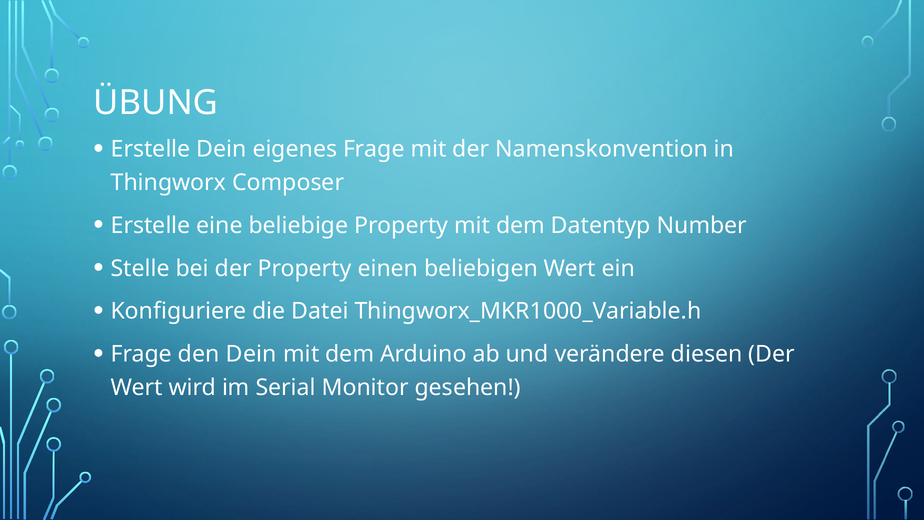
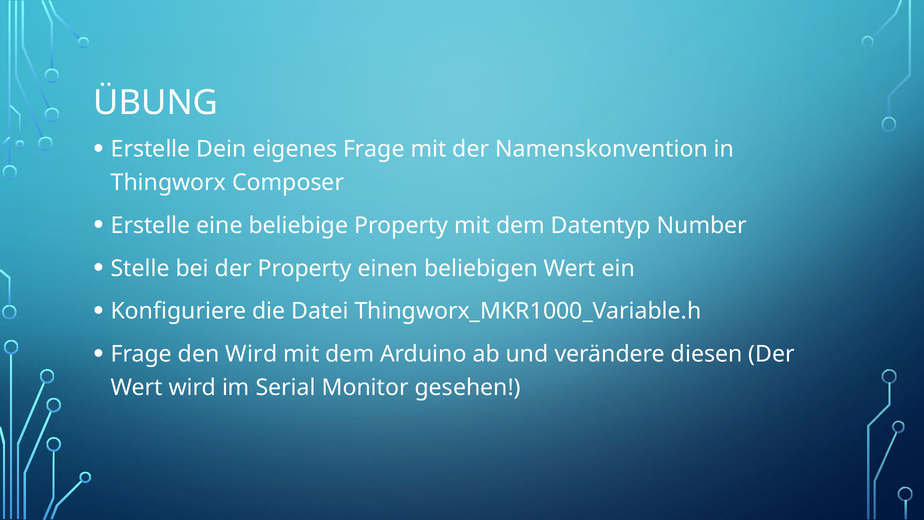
den Dein: Dein -> Wird
